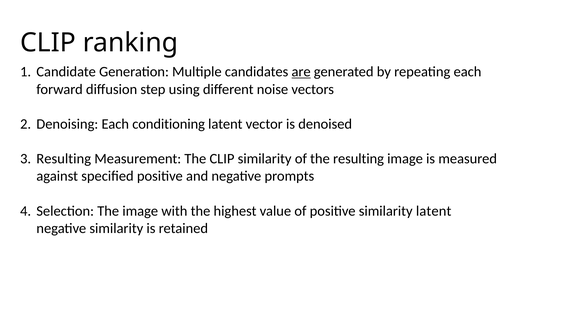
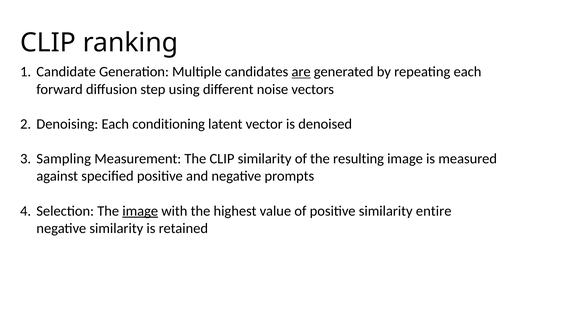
Resulting at (64, 159): Resulting -> Sampling
image at (140, 211) underline: none -> present
similarity latent: latent -> entire
